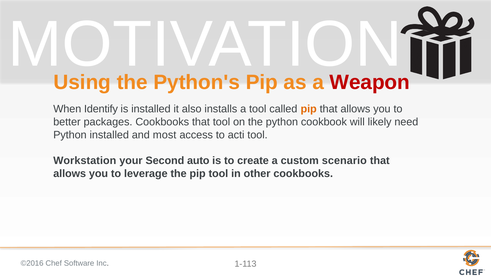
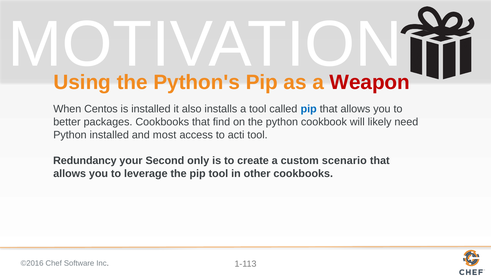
Identify: Identify -> Centos
pip at (309, 109) colour: orange -> blue
that tool: tool -> find
Workstation: Workstation -> Redundancy
auto: auto -> only
